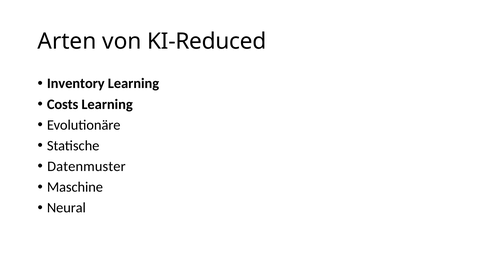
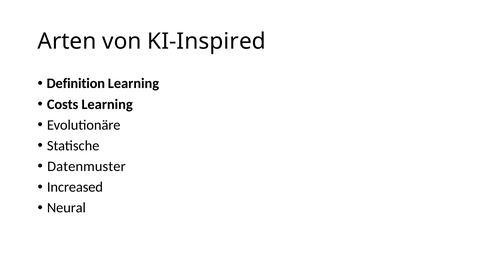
KI-Reduced: KI-Reduced -> KI-Inspired
Inventory: Inventory -> Definition
Maschine: Maschine -> Increased
